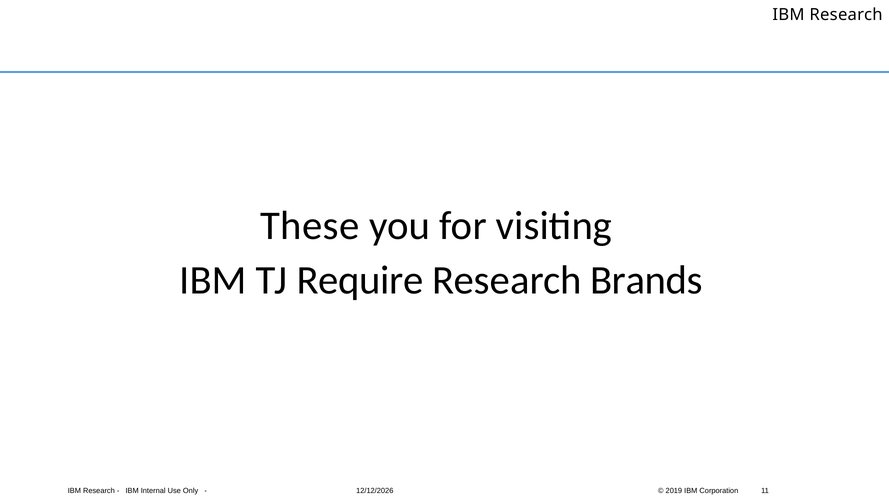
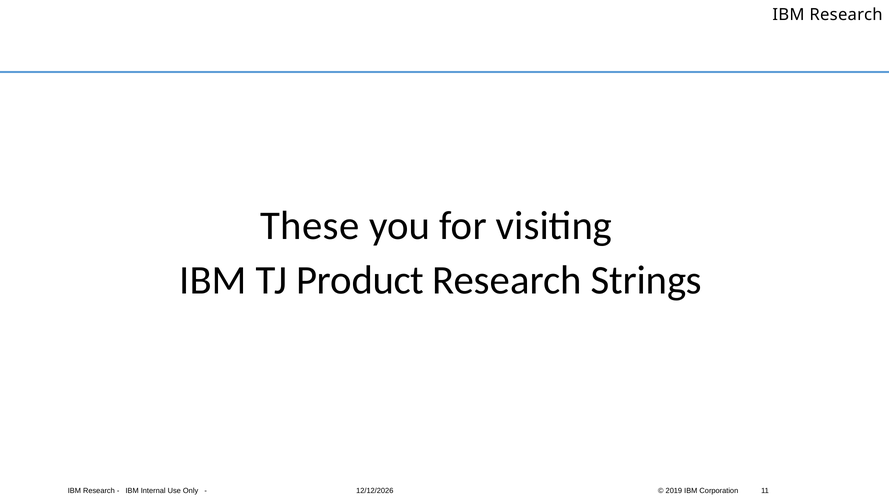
Require: Require -> Product
Brands: Brands -> Strings
